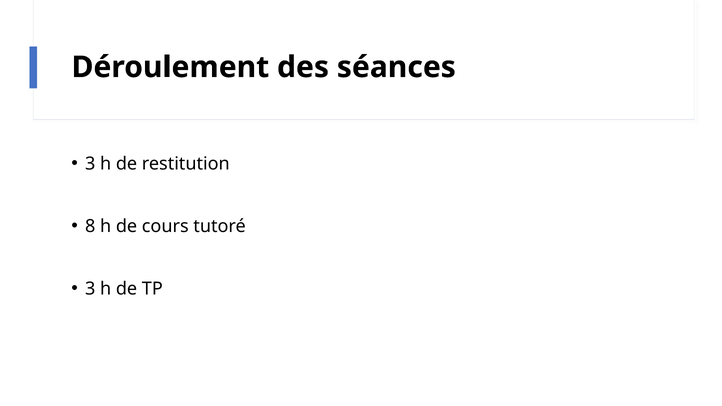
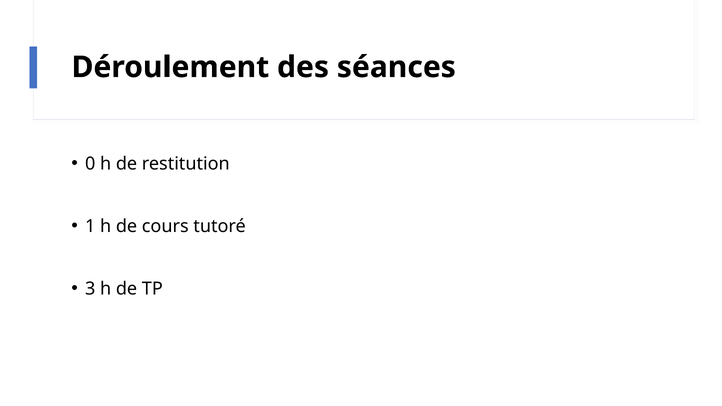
3 at (90, 164): 3 -> 0
8: 8 -> 1
